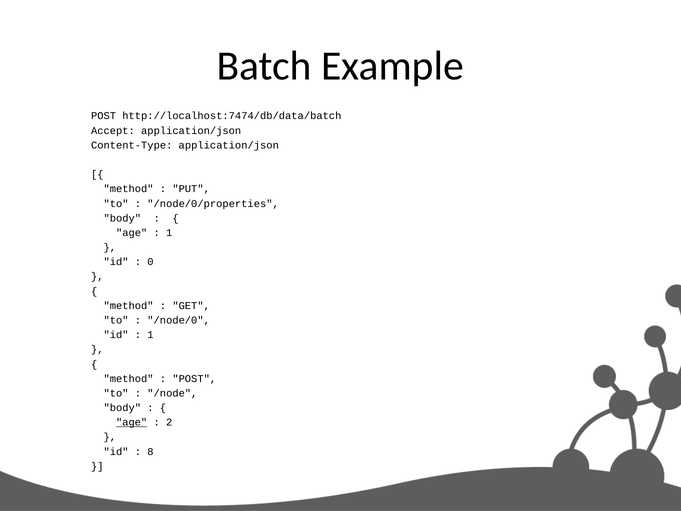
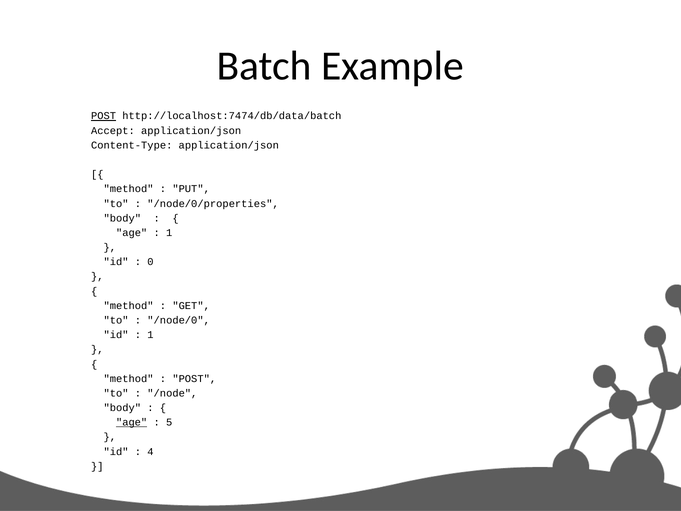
POST at (104, 116) underline: none -> present
2: 2 -> 5
8: 8 -> 4
